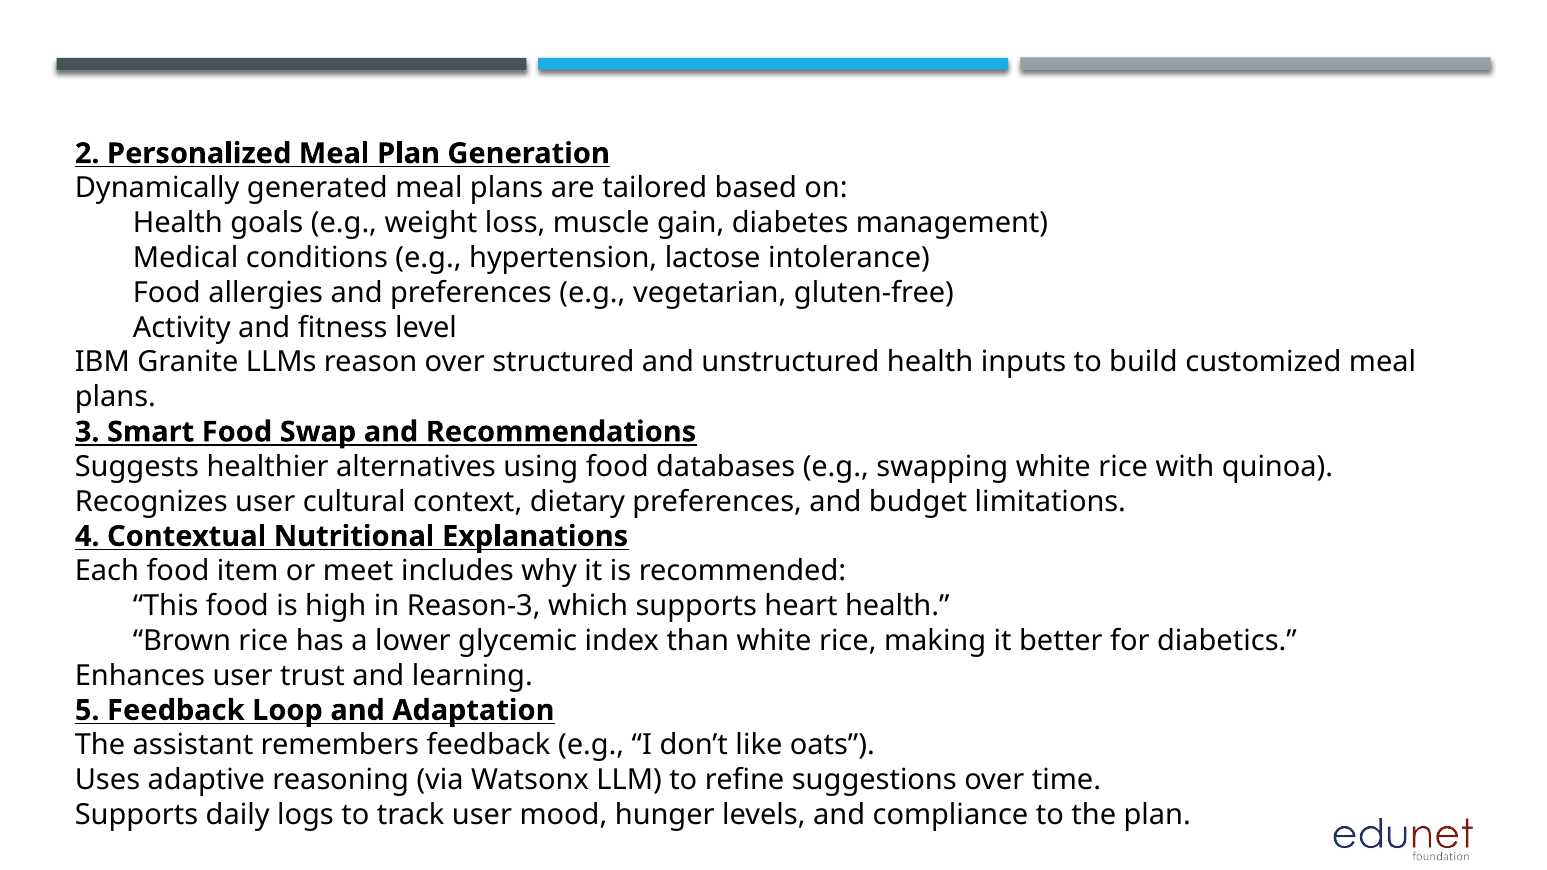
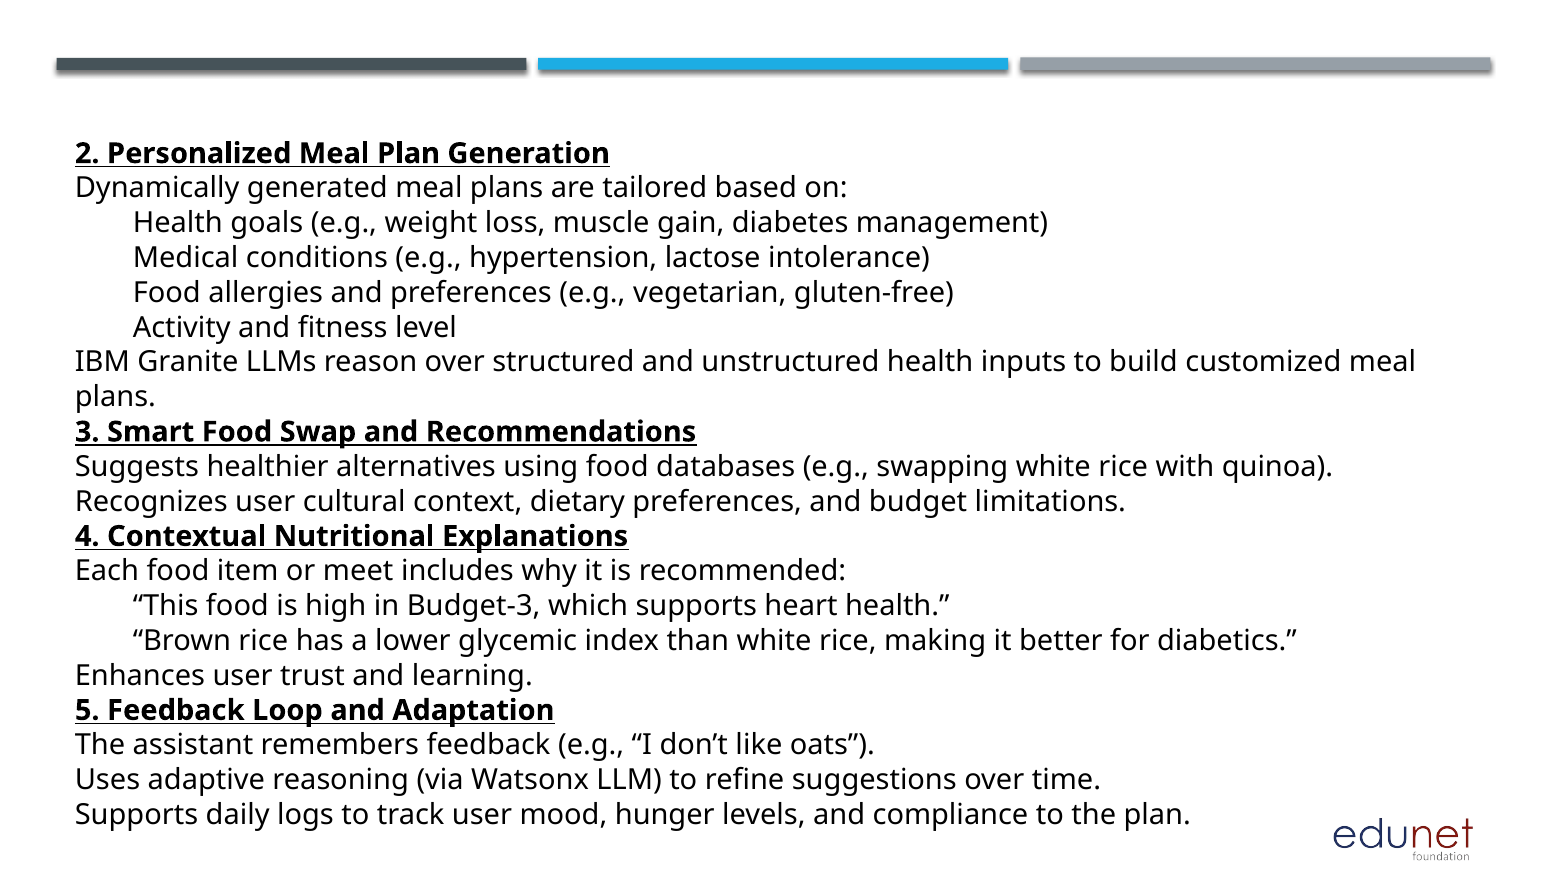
Reason-3: Reason-3 -> Budget-3
